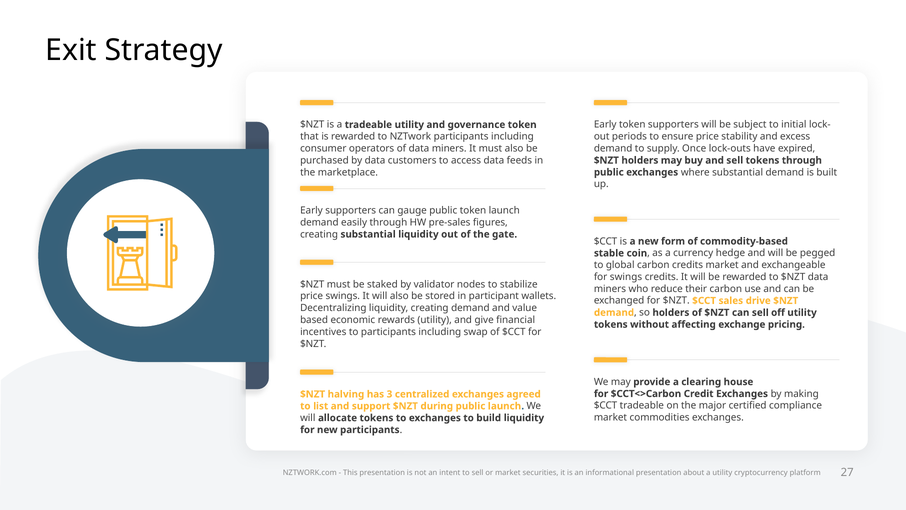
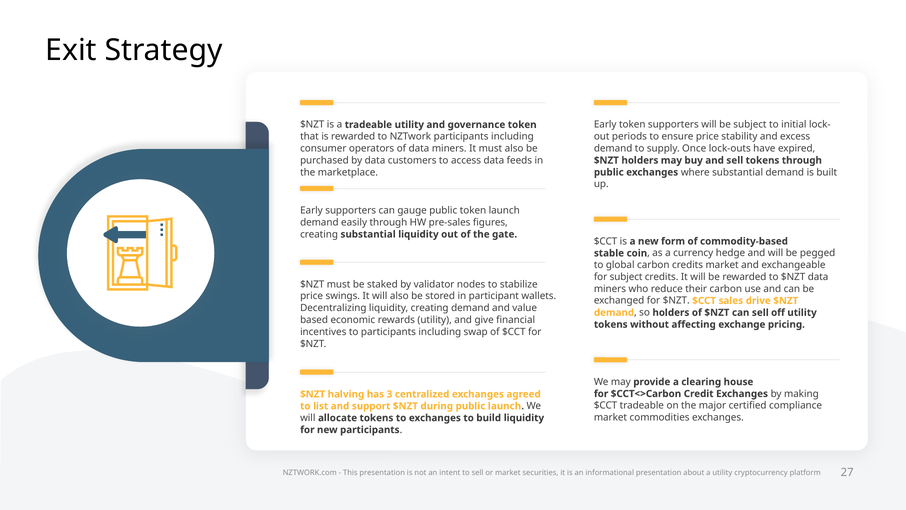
for swings: swings -> subject
